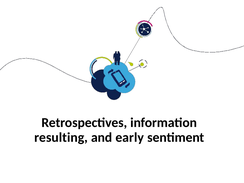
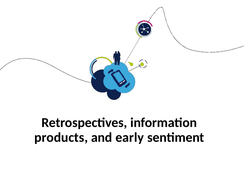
resulting: resulting -> products
